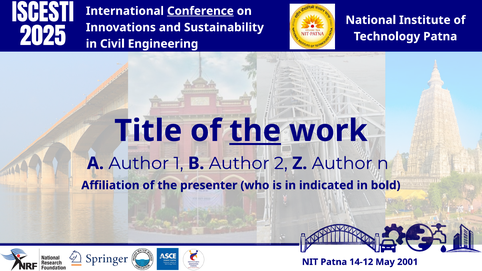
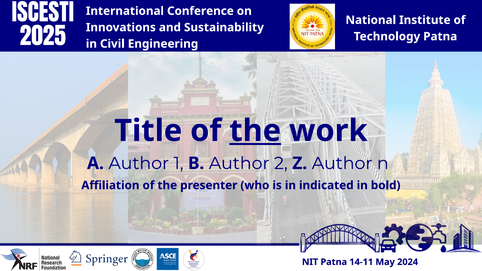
Conference underline: present -> none
14-12: 14-12 -> 14-11
2001: 2001 -> 2024
